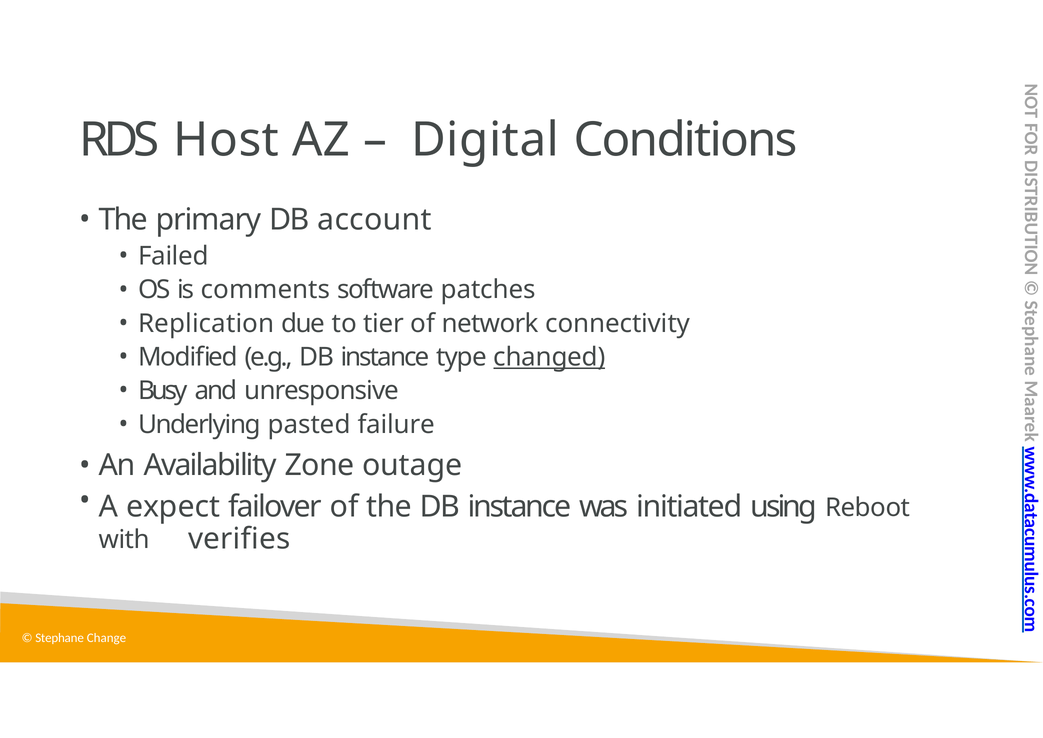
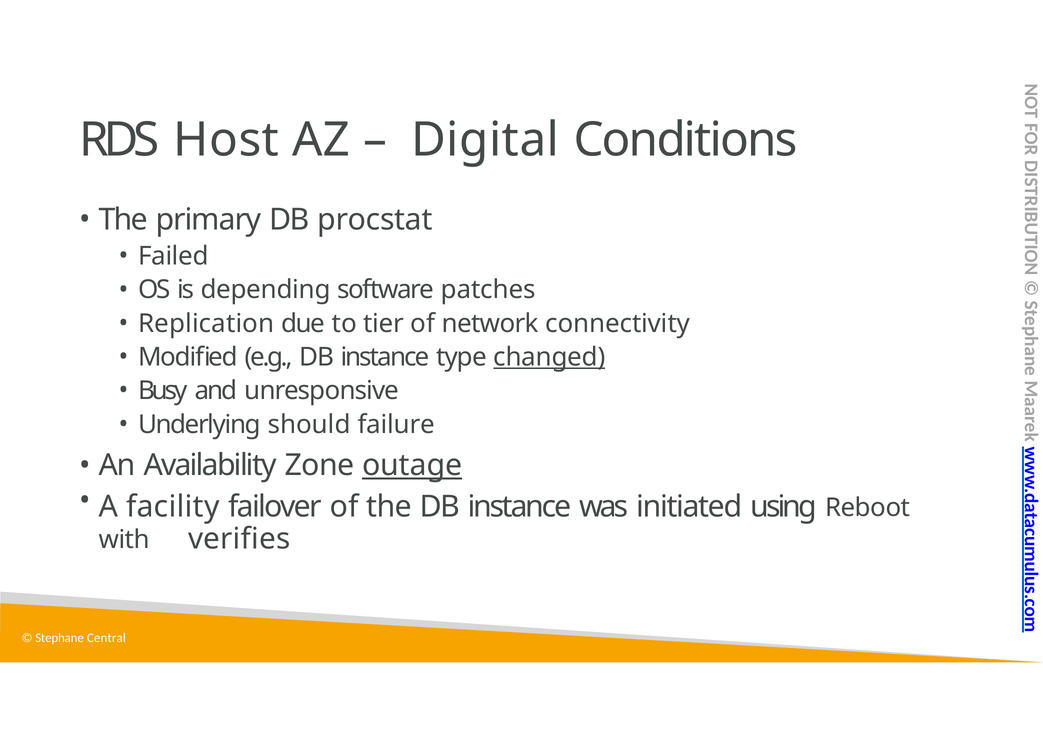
account: account -> procstat
comments: comments -> depending
pasted: pasted -> should
outage underline: none -> present
expect: expect -> facility
Change: Change -> Central
